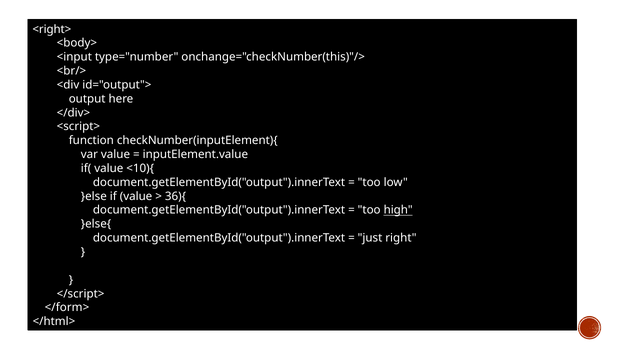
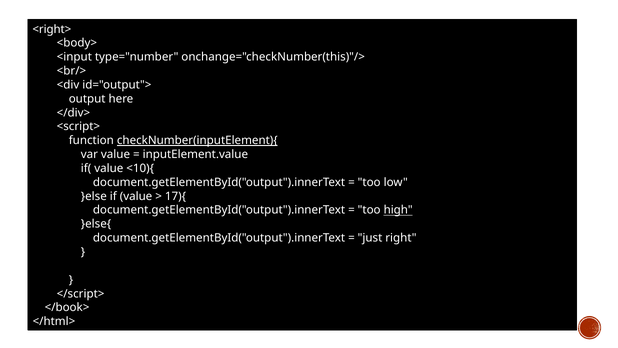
checkNumber(inputElement){ underline: none -> present
36){: 36){ -> 17){
</form>: </form> -> </book>
